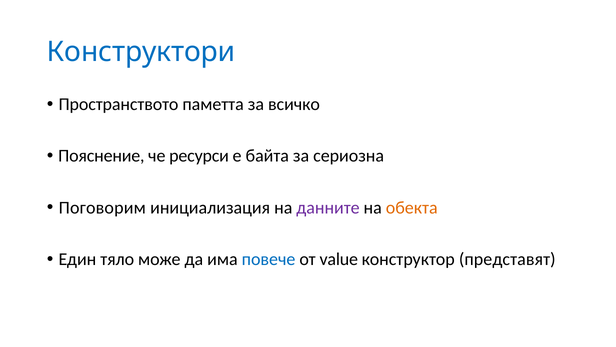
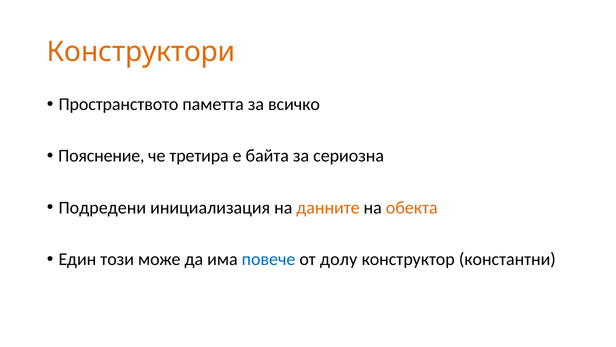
Конструктори colour: blue -> orange
ресурси: ресурси -> третира
Поговорим: Поговорим -> Подредени
данните colour: purple -> orange
тяло: тяло -> този
value: value -> долу
представят: представят -> константни
